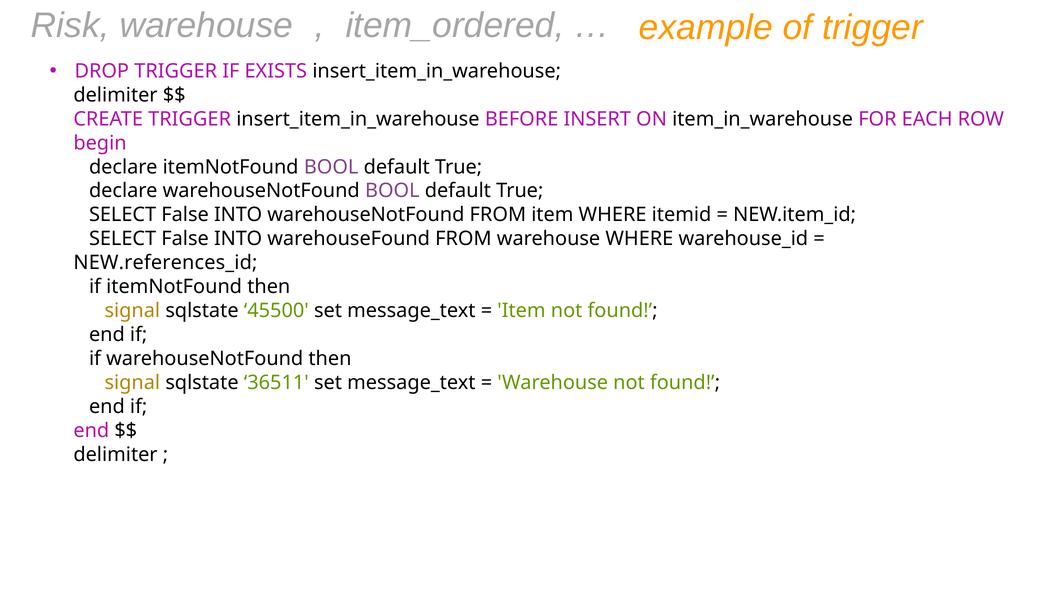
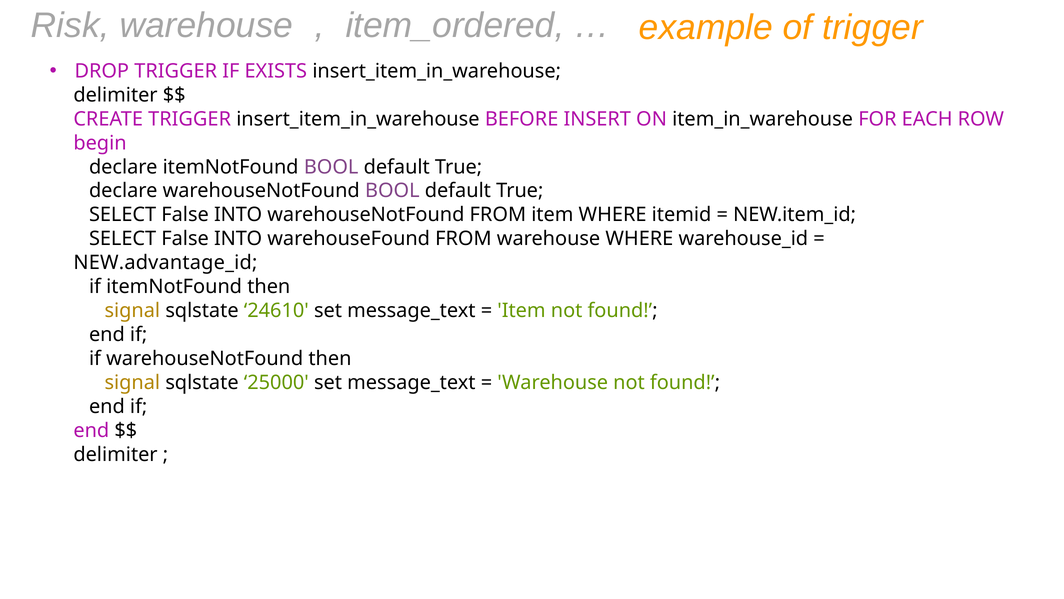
NEW.references_id: NEW.references_id -> NEW.advantage_id
45500: 45500 -> 24610
36511: 36511 -> 25000
